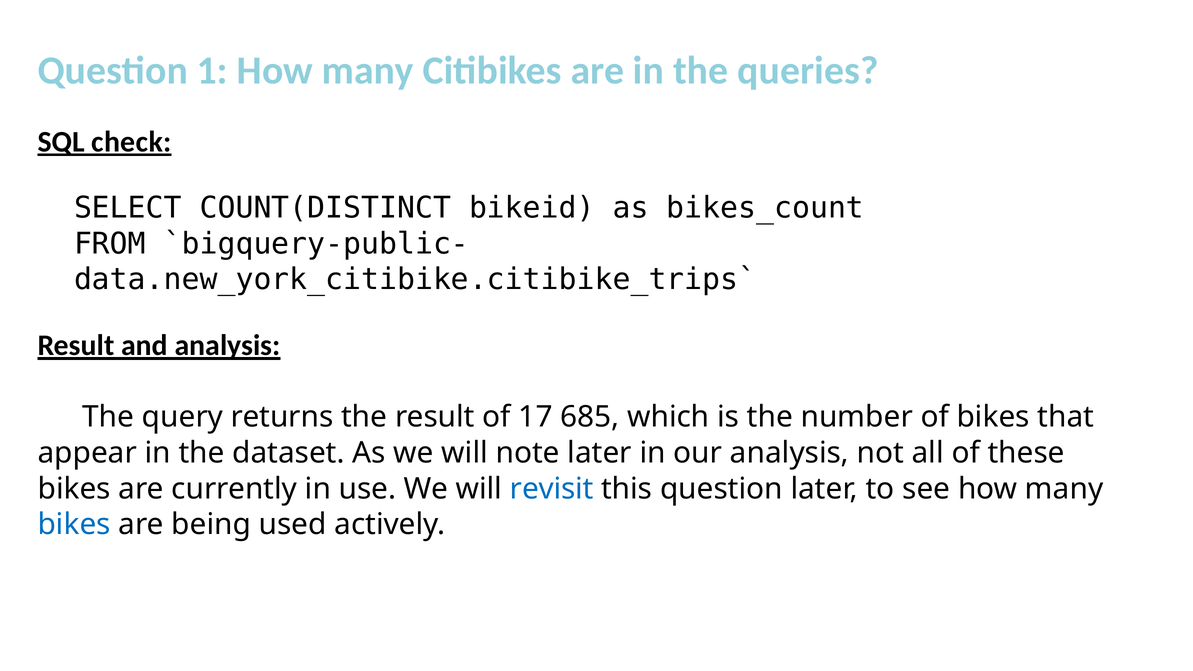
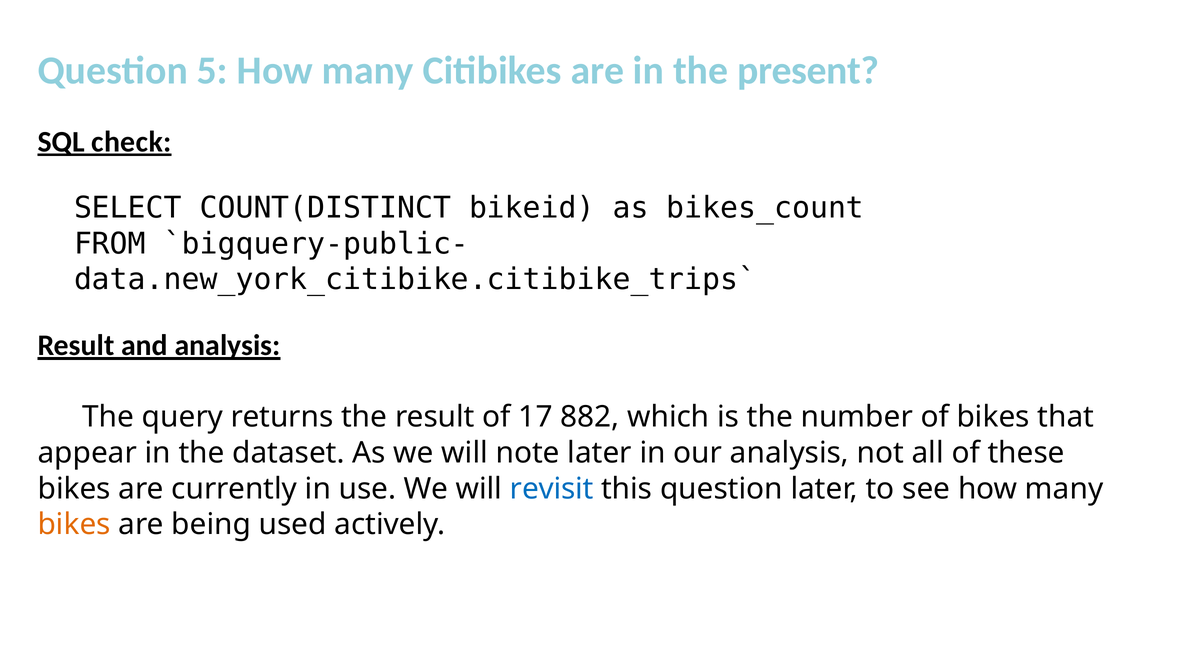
1: 1 -> 5
queries: queries -> present
685: 685 -> 882
bikes at (74, 524) colour: blue -> orange
